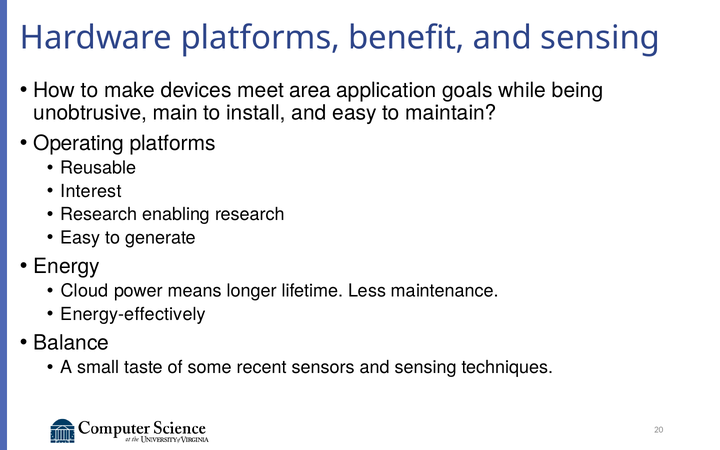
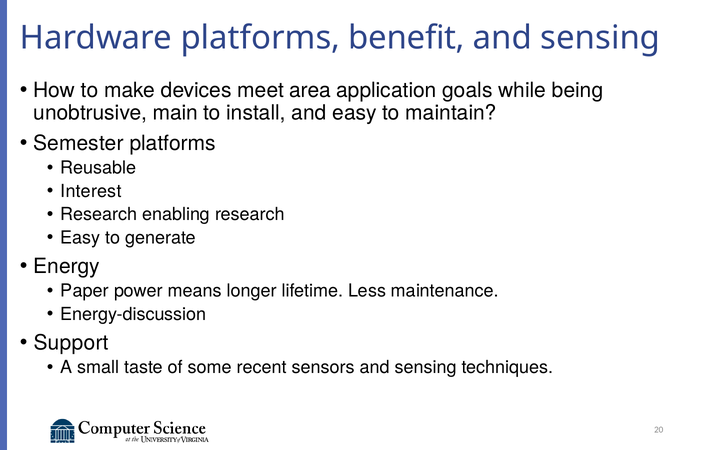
Operating: Operating -> Semester
Cloud: Cloud -> Paper
Energy-effectively: Energy-effectively -> Energy-discussion
Balance: Balance -> Support
